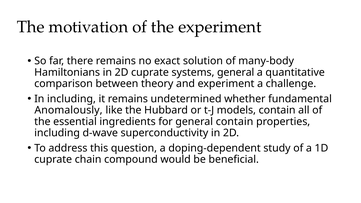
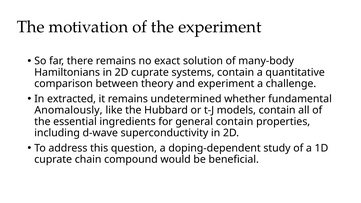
systems general: general -> contain
In including: including -> extracted
